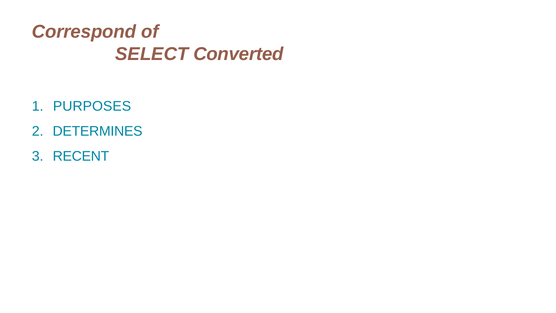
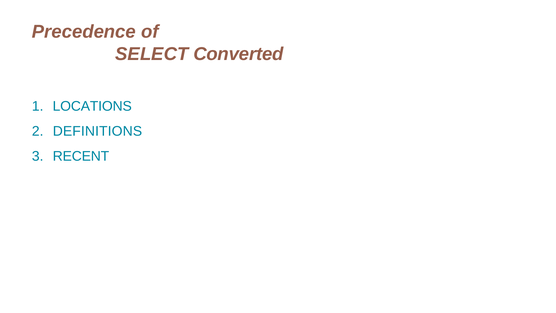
Correspond: Correspond -> Precedence
PURPOSES: PURPOSES -> LOCATIONS
DETERMINES: DETERMINES -> DEFINITIONS
